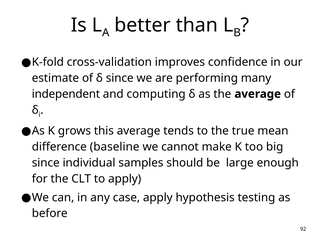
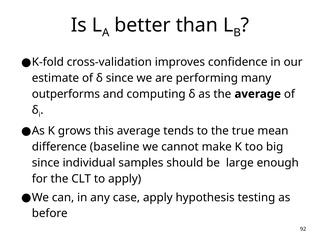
independent: independent -> outperforms
